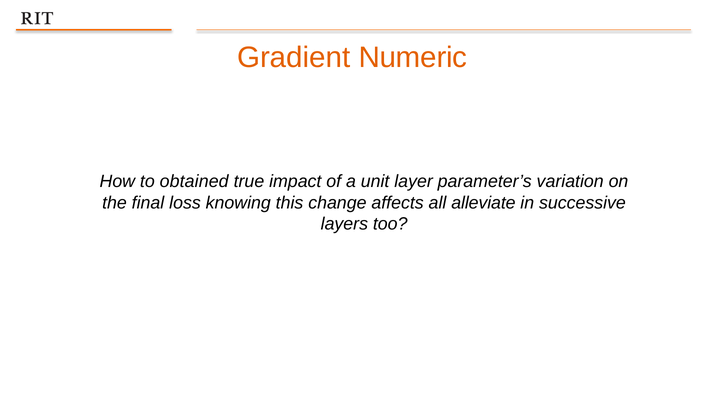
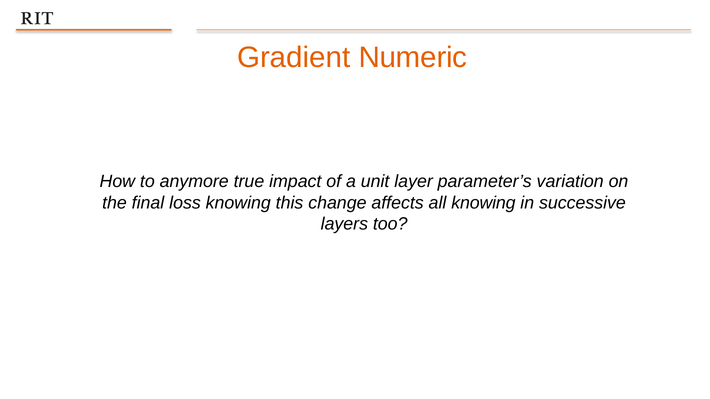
obtained: obtained -> anymore
all alleviate: alleviate -> knowing
